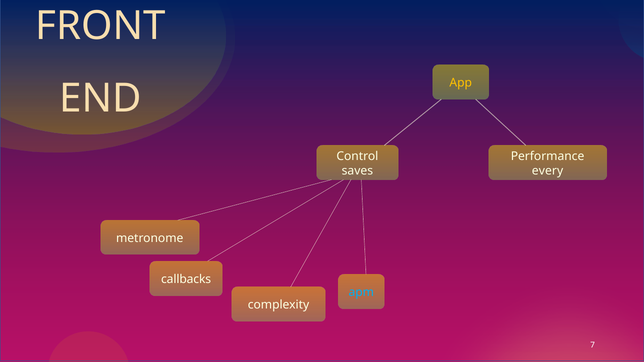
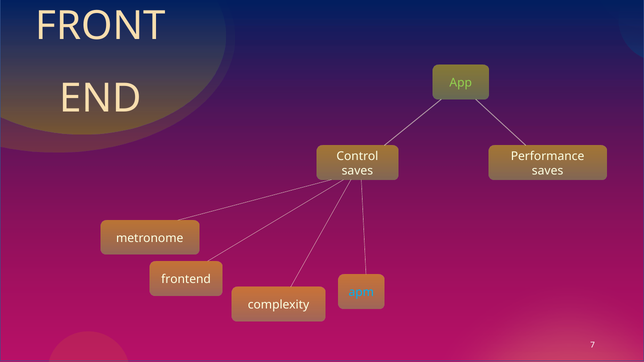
App colour: yellow -> light green
every at (548, 171): every -> saves
callbacks: callbacks -> frontend
